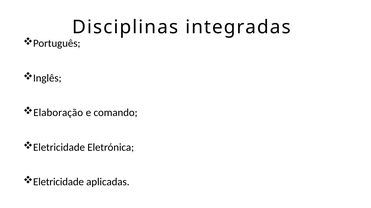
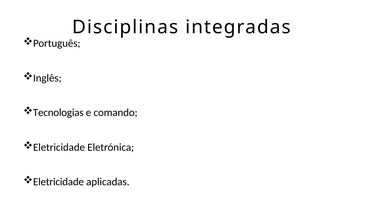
Elaboração: Elaboração -> Tecnologias
